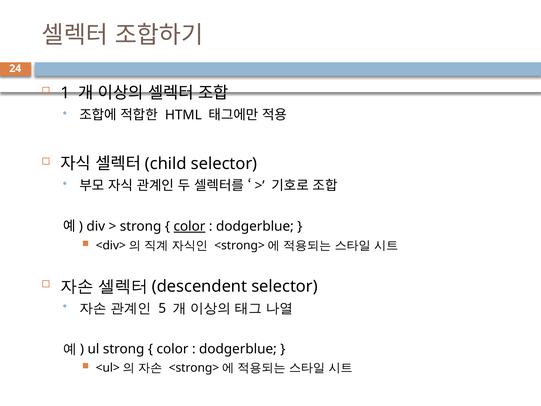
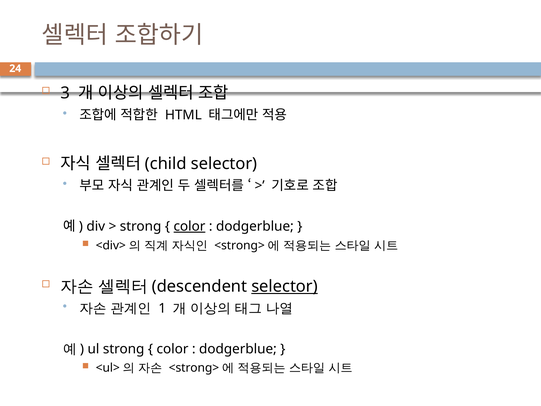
1: 1 -> 3
selector at (285, 286) underline: none -> present
5: 5 -> 1
